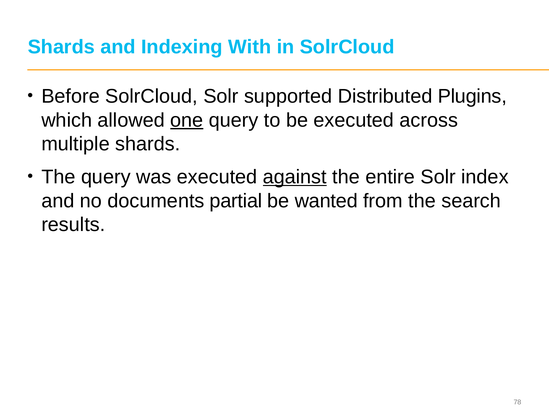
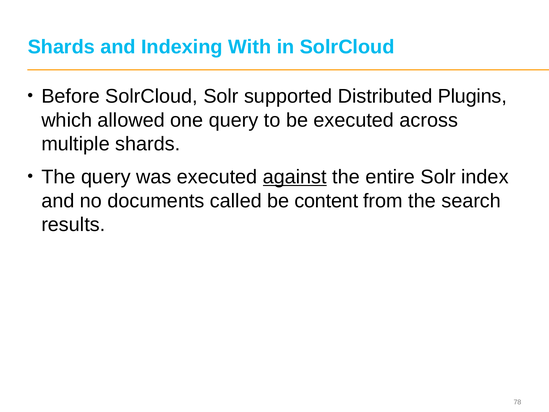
one underline: present -> none
partial: partial -> called
wanted: wanted -> content
